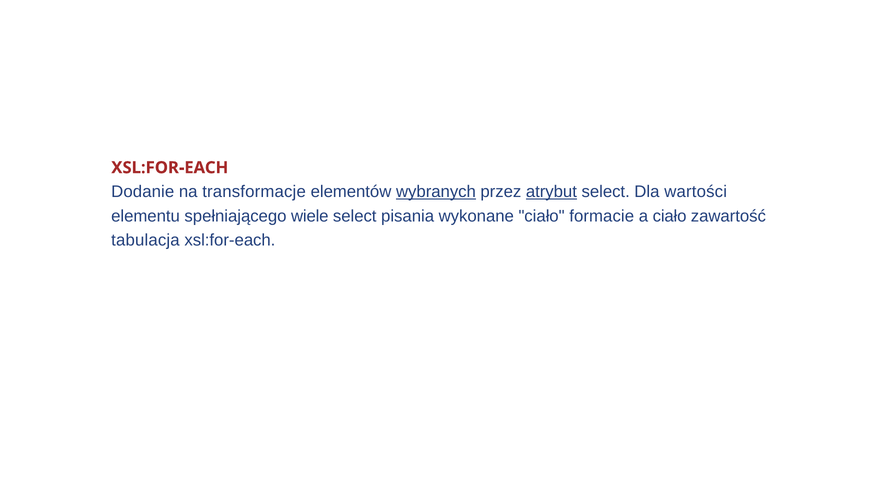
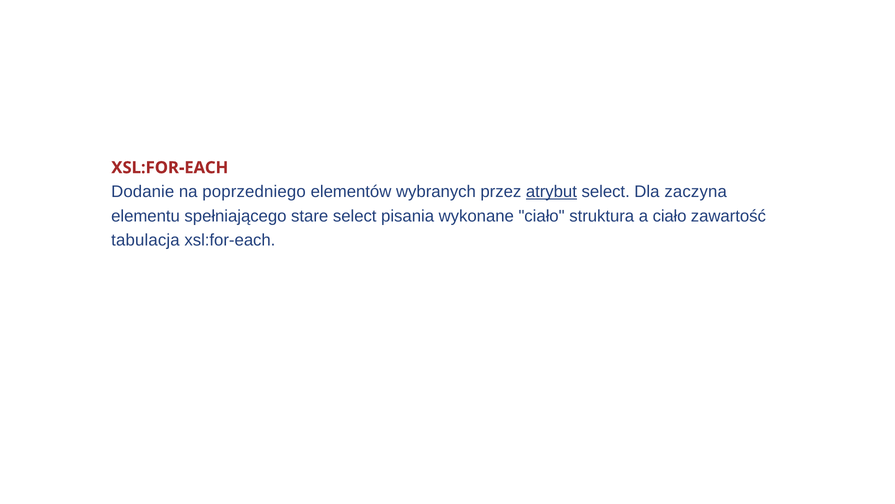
transformacje: transformacje -> poprzedniego
wybranych underline: present -> none
wartości: wartości -> zaczyna
wiele: wiele -> stare
formacie: formacie -> struktura
